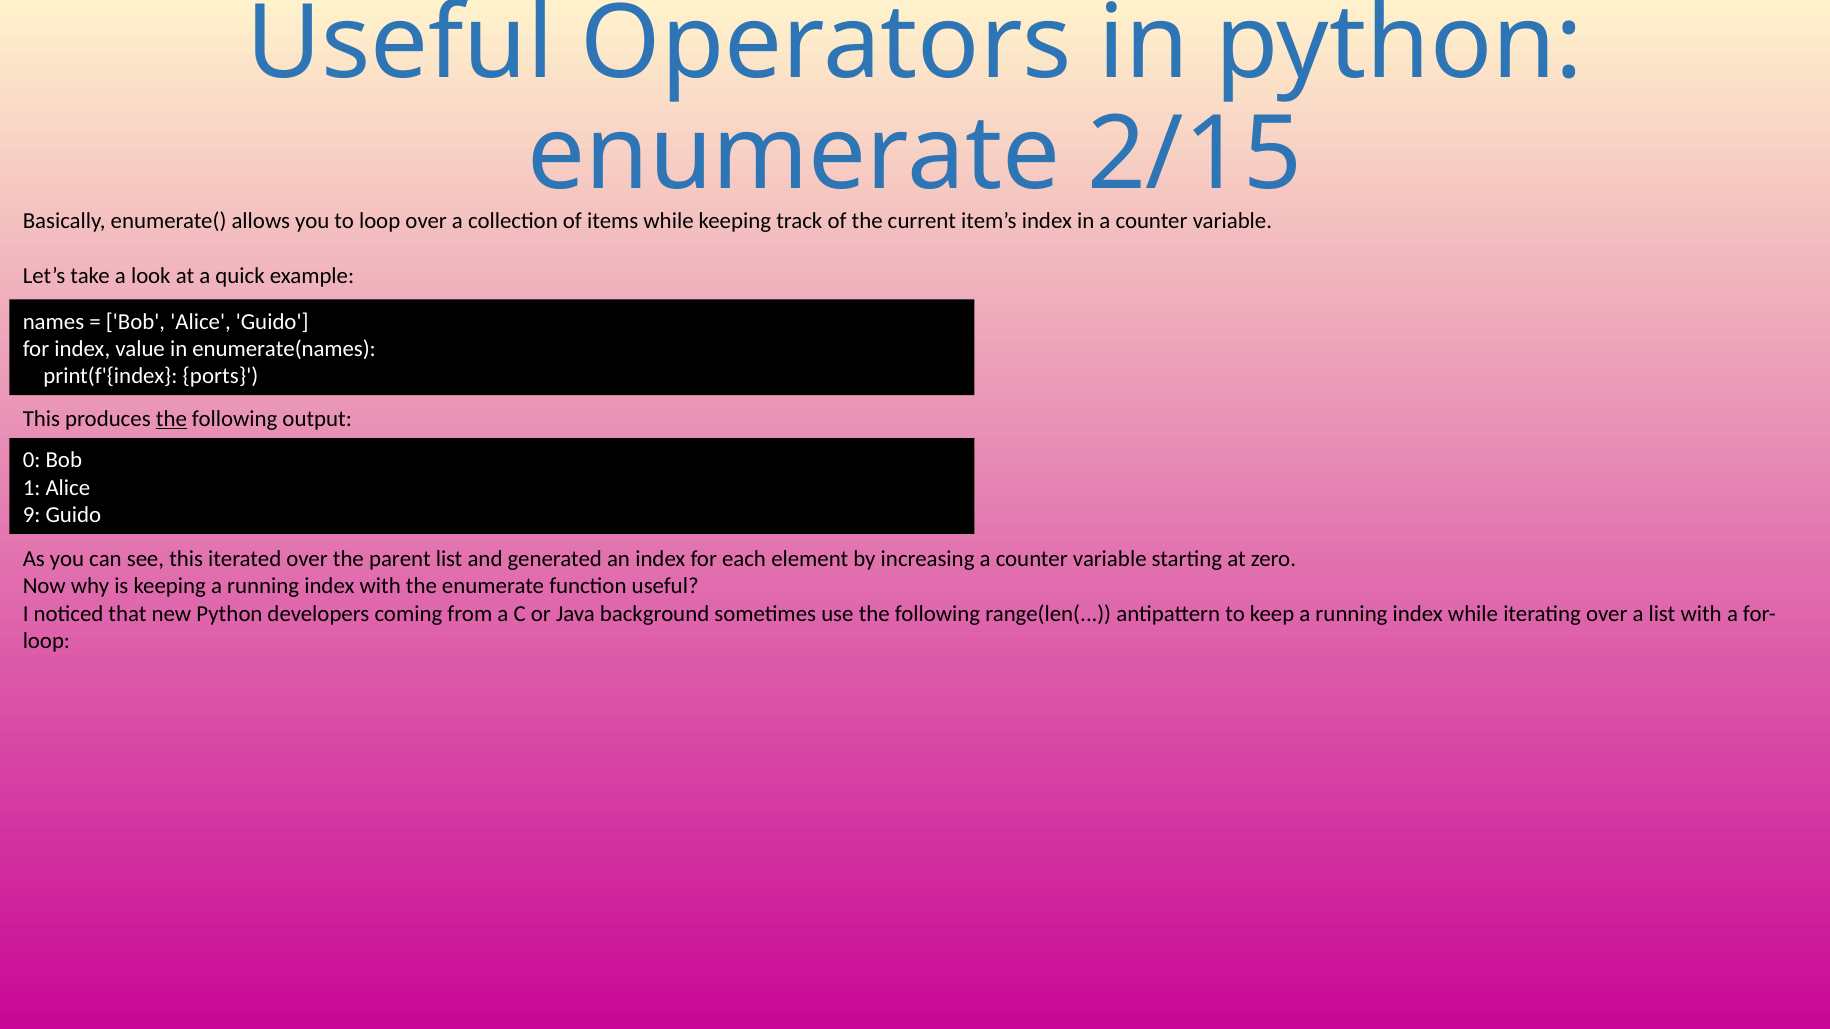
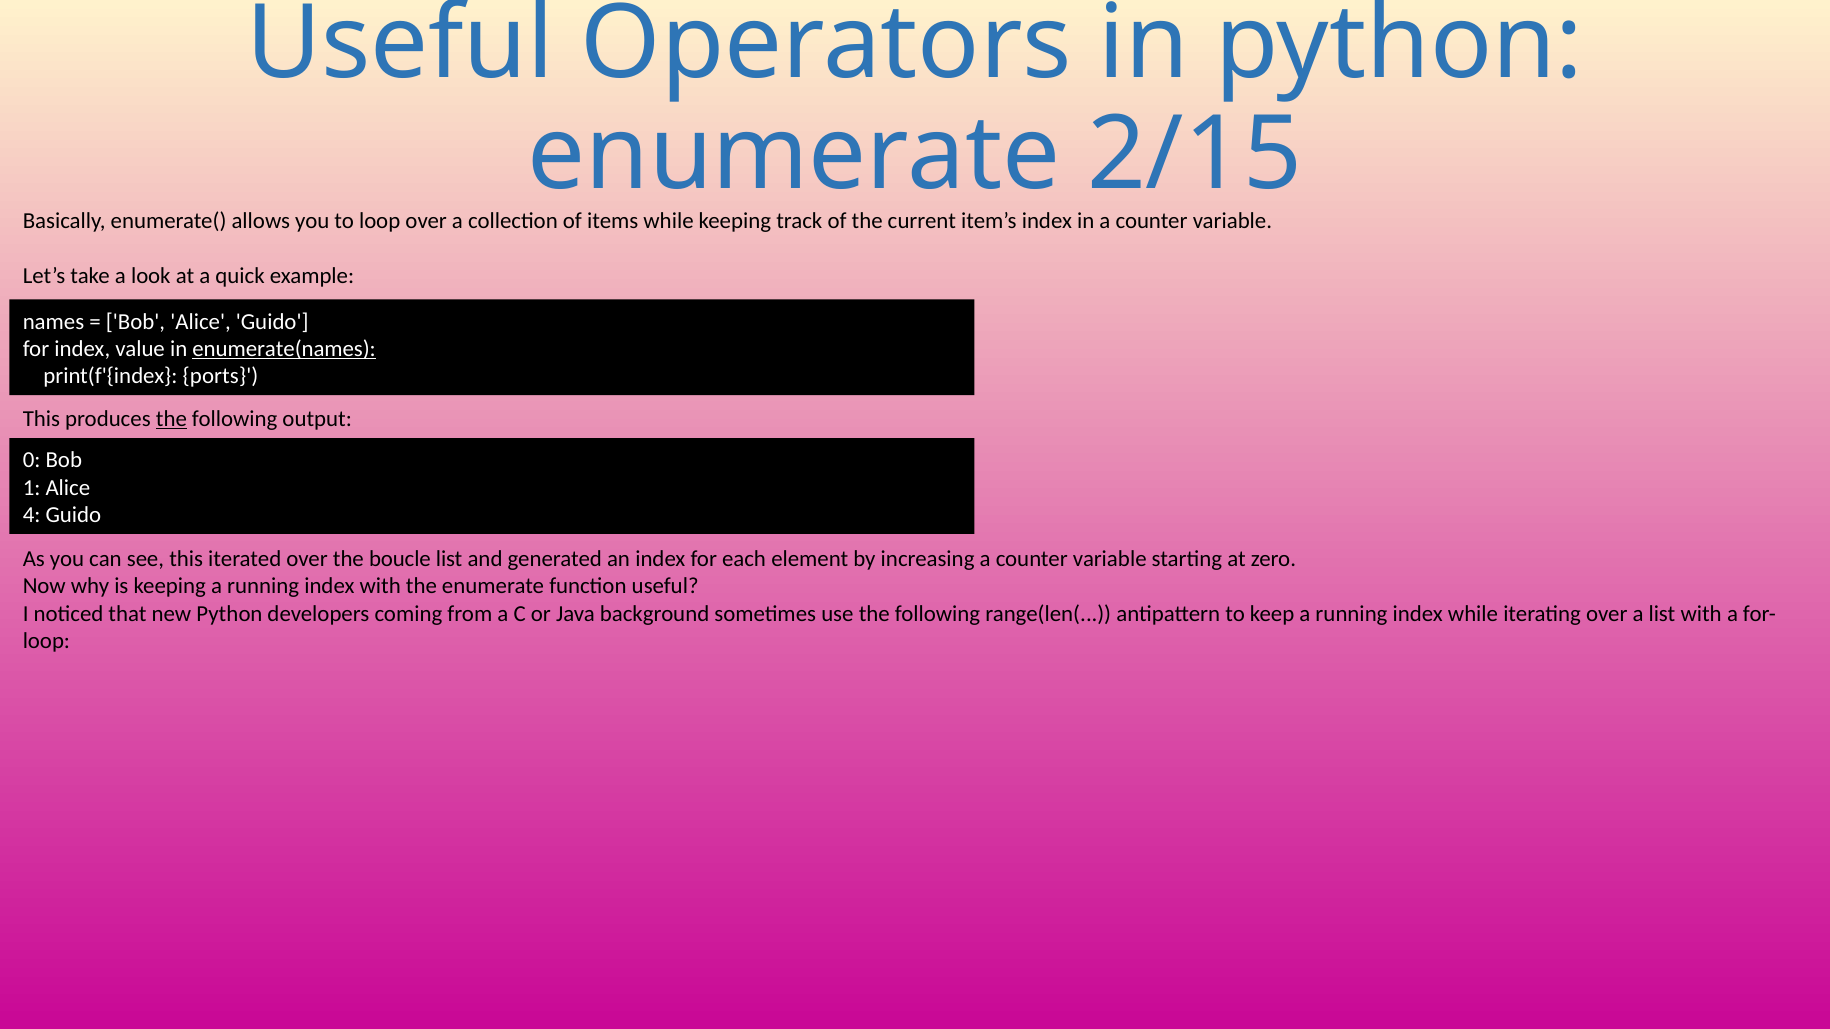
enumerate(names underline: none -> present
9: 9 -> 4
parent: parent -> boucle
